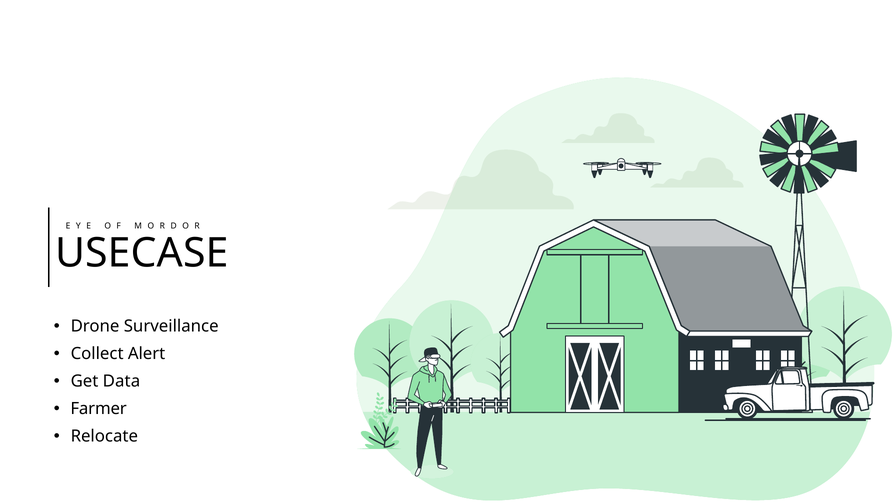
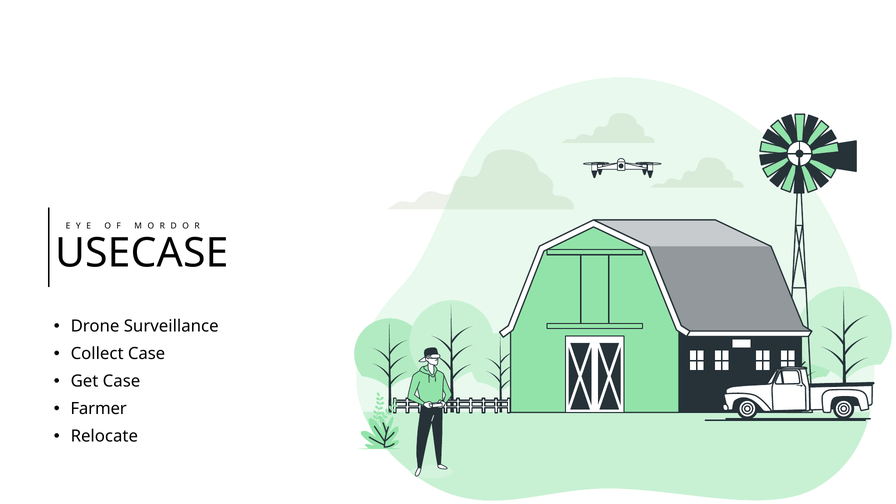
Collect Alert: Alert -> Case
Get Data: Data -> Case
